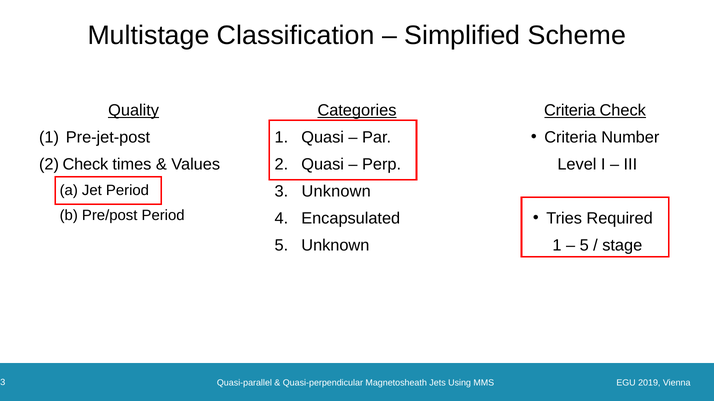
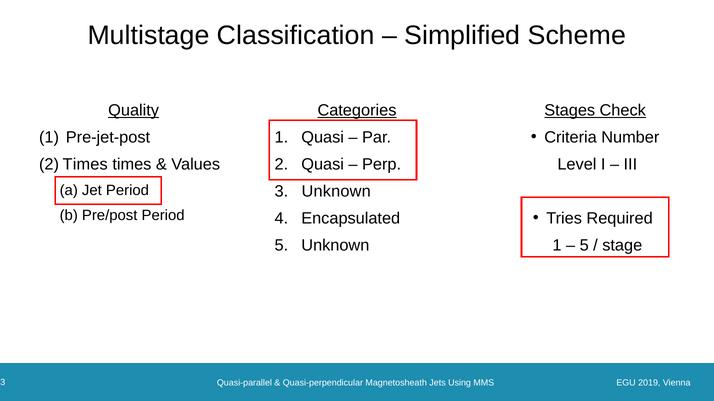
Criteria at (570, 110): Criteria -> Stages
2 Check: Check -> Times
